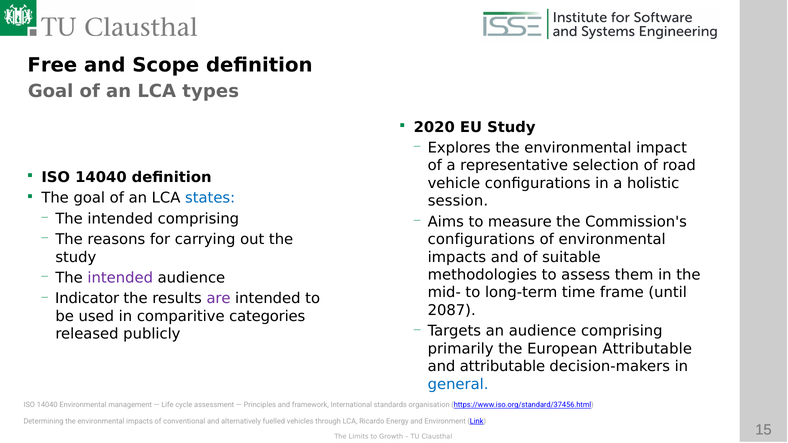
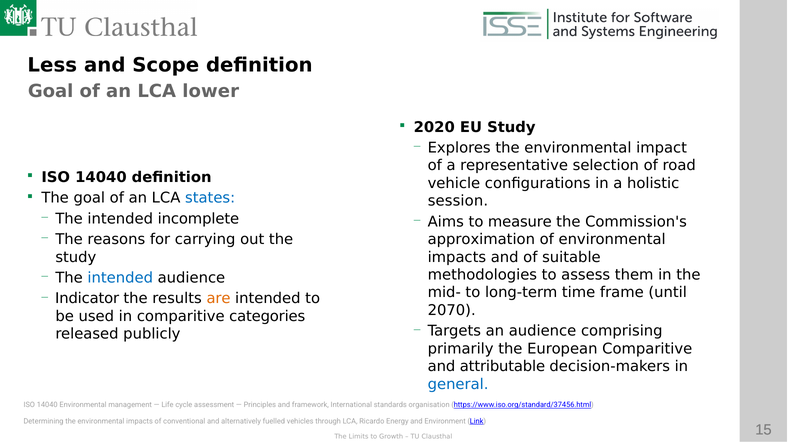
Free: Free -> Less
types: types -> lower
intended comprising: comprising -> incomplete
configurations at (481, 240): configurations -> approximation
intended at (120, 278) colour: purple -> blue
are colour: purple -> orange
2087: 2087 -> 2070
European Attributable: Attributable -> Comparitive
